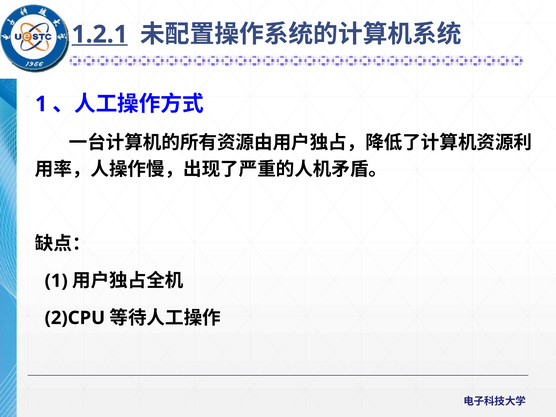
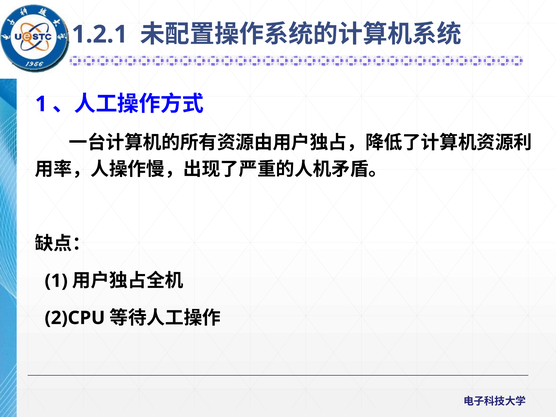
1.2.1 underline: present -> none
